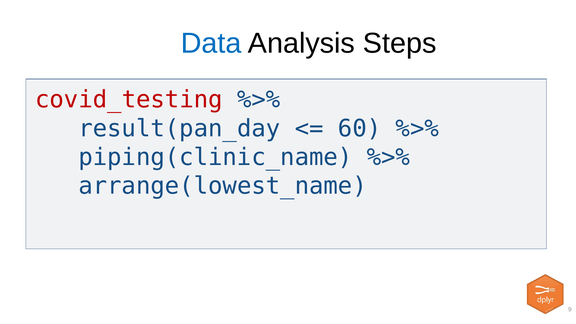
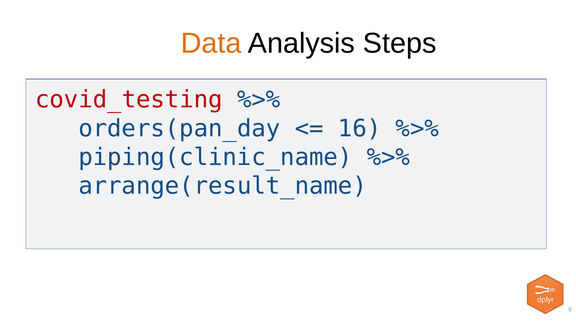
Data colour: blue -> orange
result(pan_day: result(pan_day -> orders(pan_day
60: 60 -> 16
arrange(lowest_name: arrange(lowest_name -> arrange(result_name
